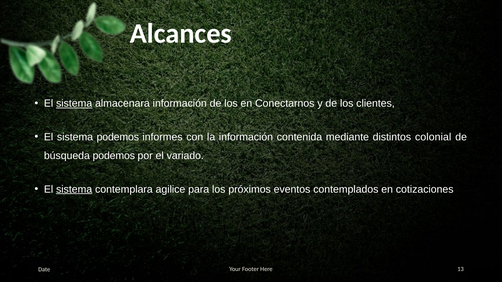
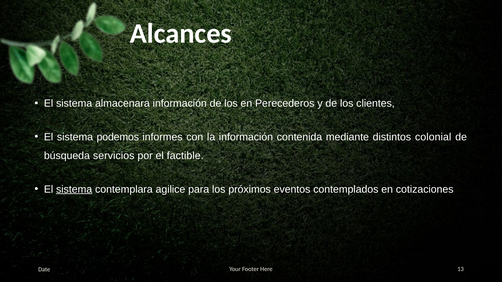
sistema at (74, 104) underline: present -> none
Conectarnos: Conectarnos -> Perecederos
búsqueda podemos: podemos -> servicios
variado: variado -> factible
